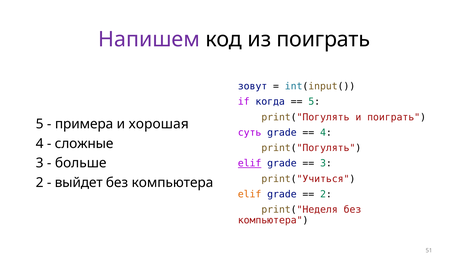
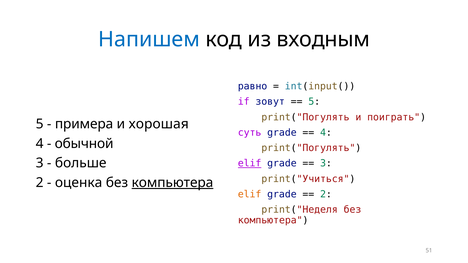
Напишем colour: purple -> blue
из поиграть: поиграть -> входным
зовут: зовут -> равно
когда: когда -> зовут
сложные: сложные -> обычной
выйдет: выйдет -> оценка
компьютера at (172, 183) underline: none -> present
